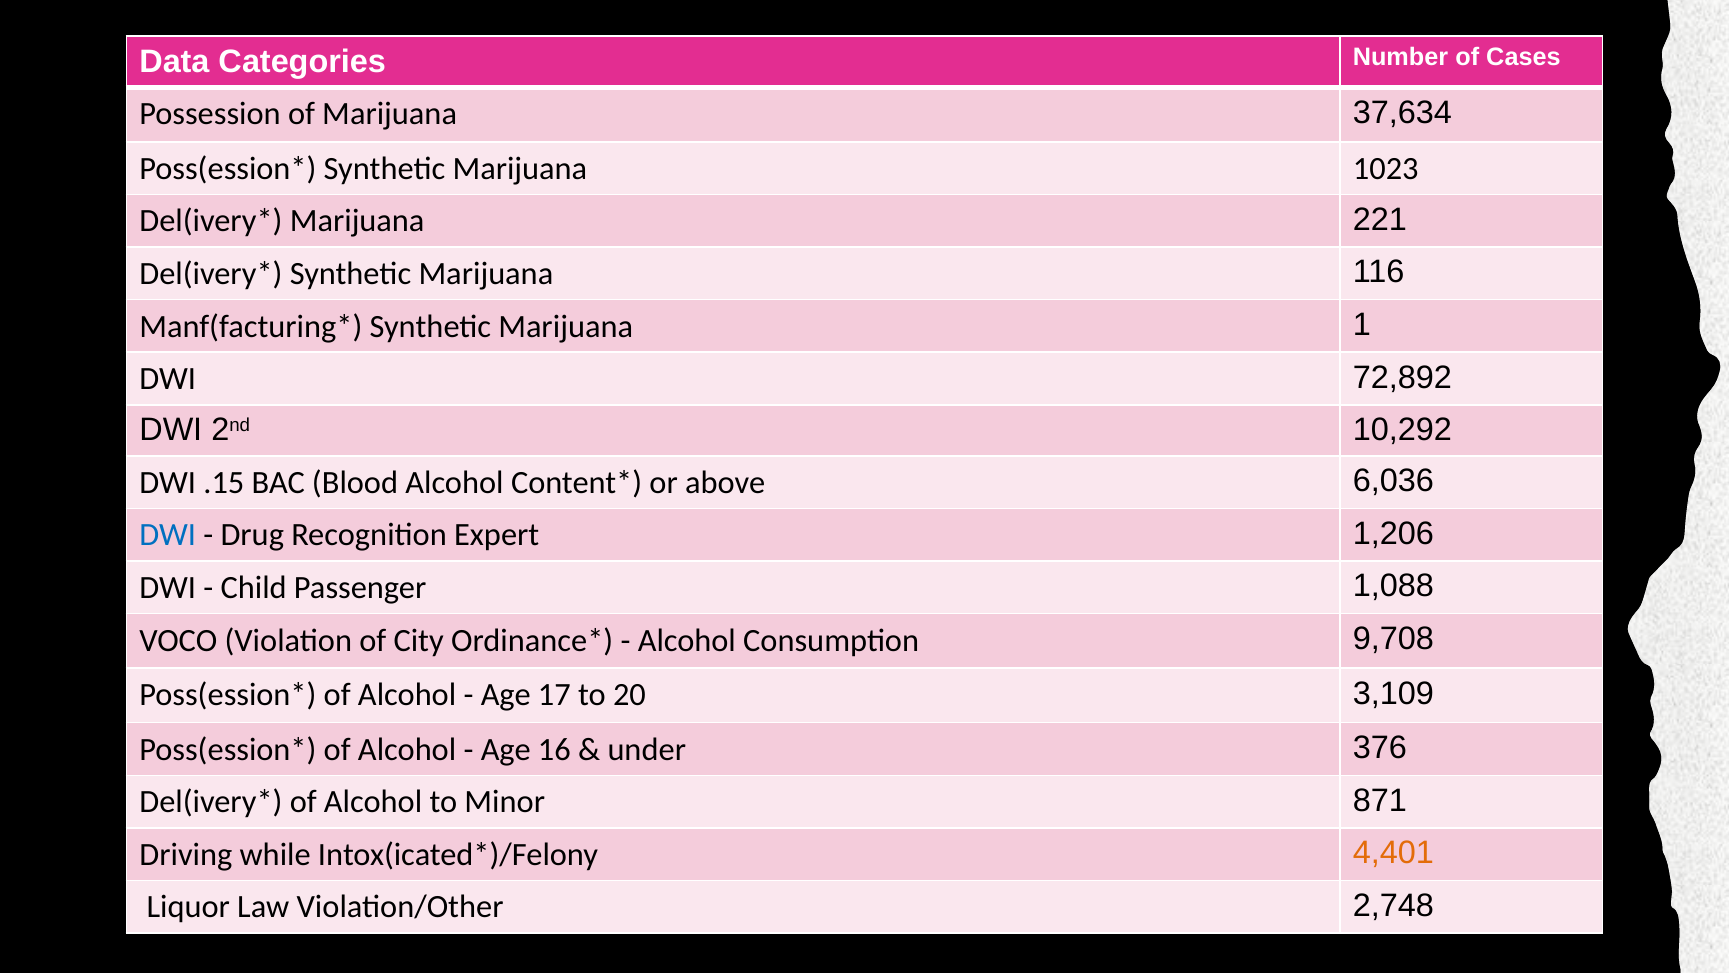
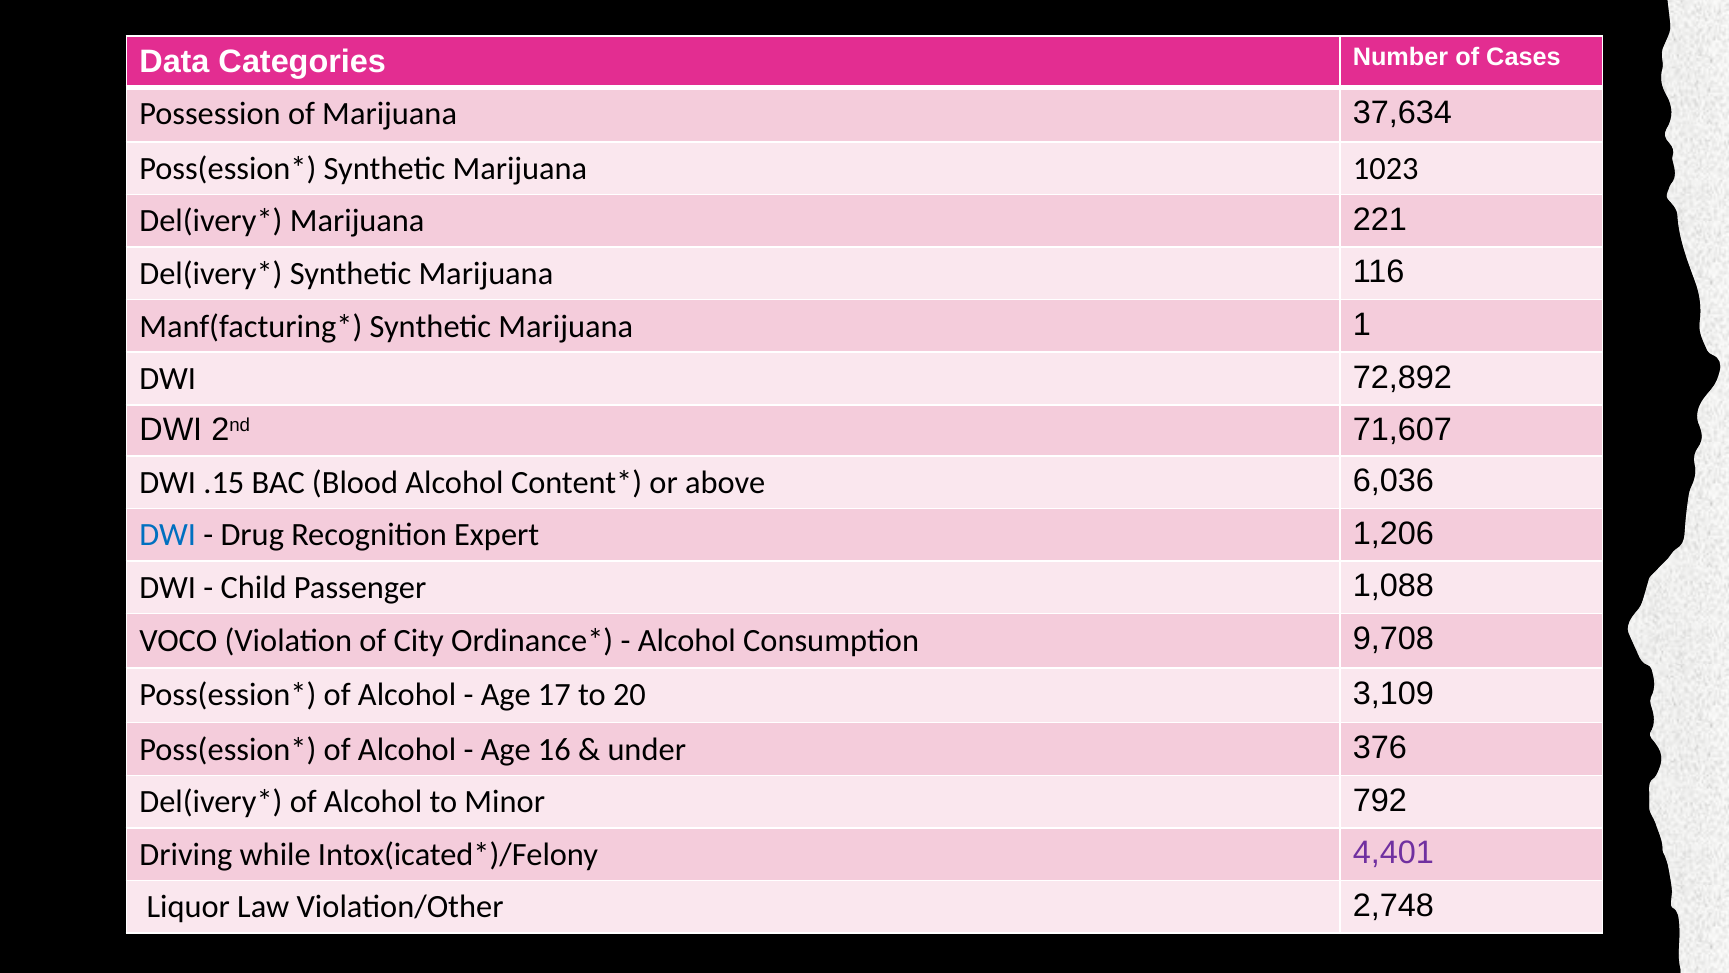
10,292: 10,292 -> 71,607
871: 871 -> 792
4,401 colour: orange -> purple
